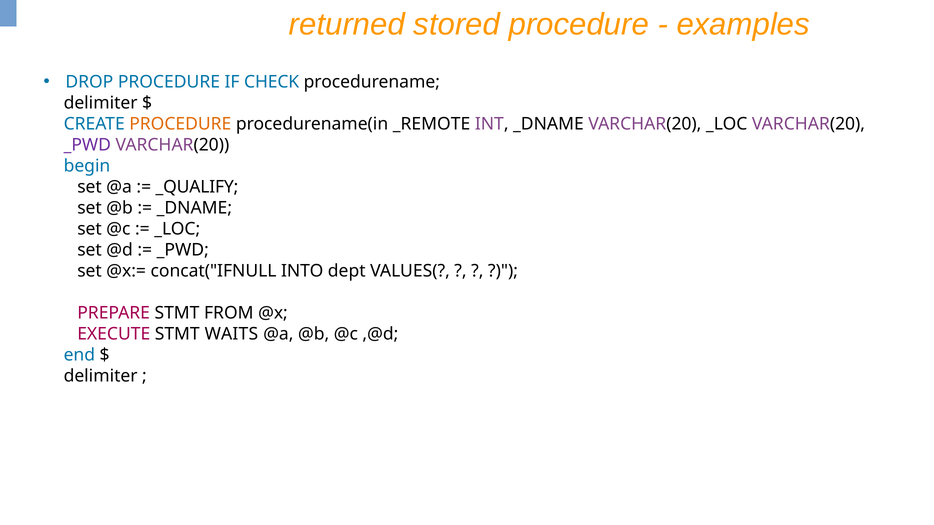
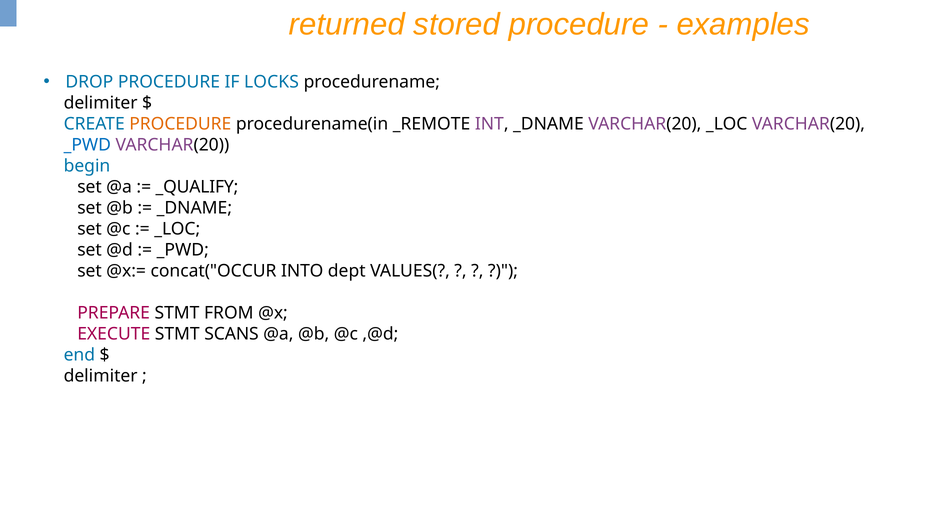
CHECK: CHECK -> LOCKS
_PWD at (87, 145) colour: purple -> blue
concat("IFNULL: concat("IFNULL -> concat("OCCUR
WAITS: WAITS -> SCANS
